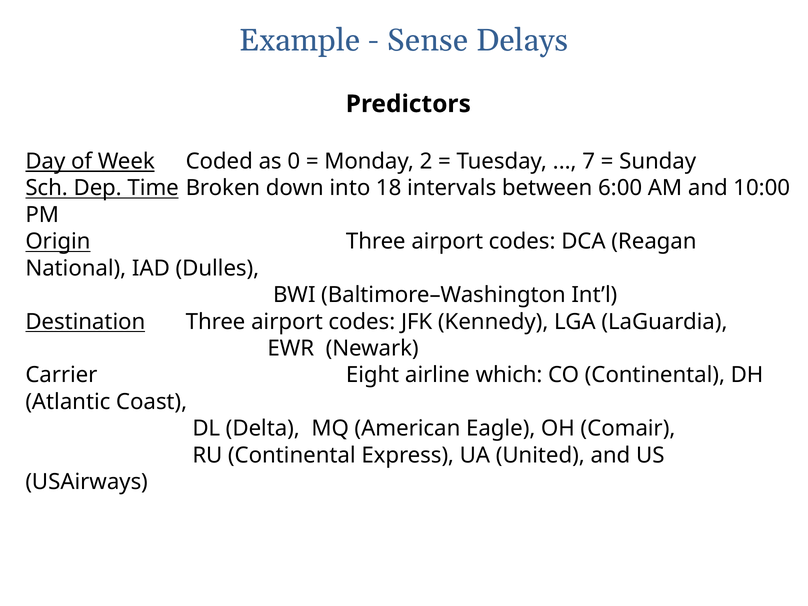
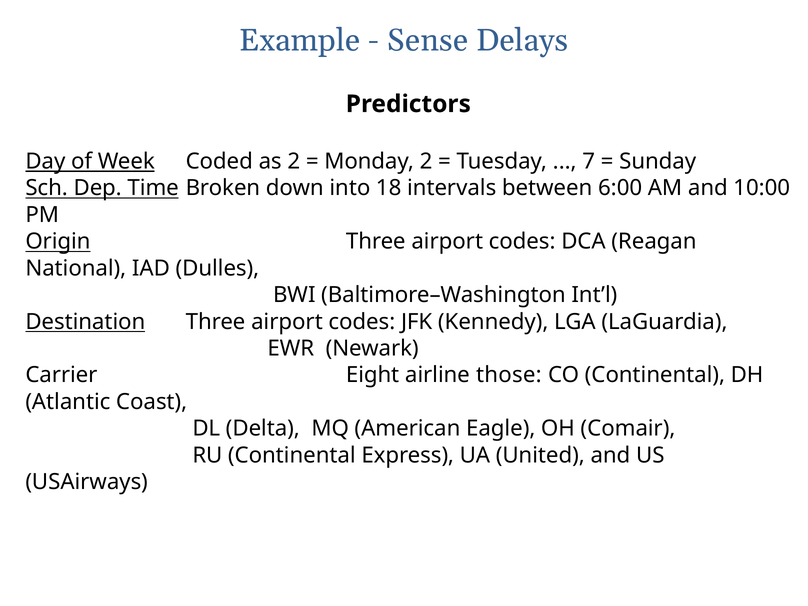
as 0: 0 -> 2
which: which -> those
